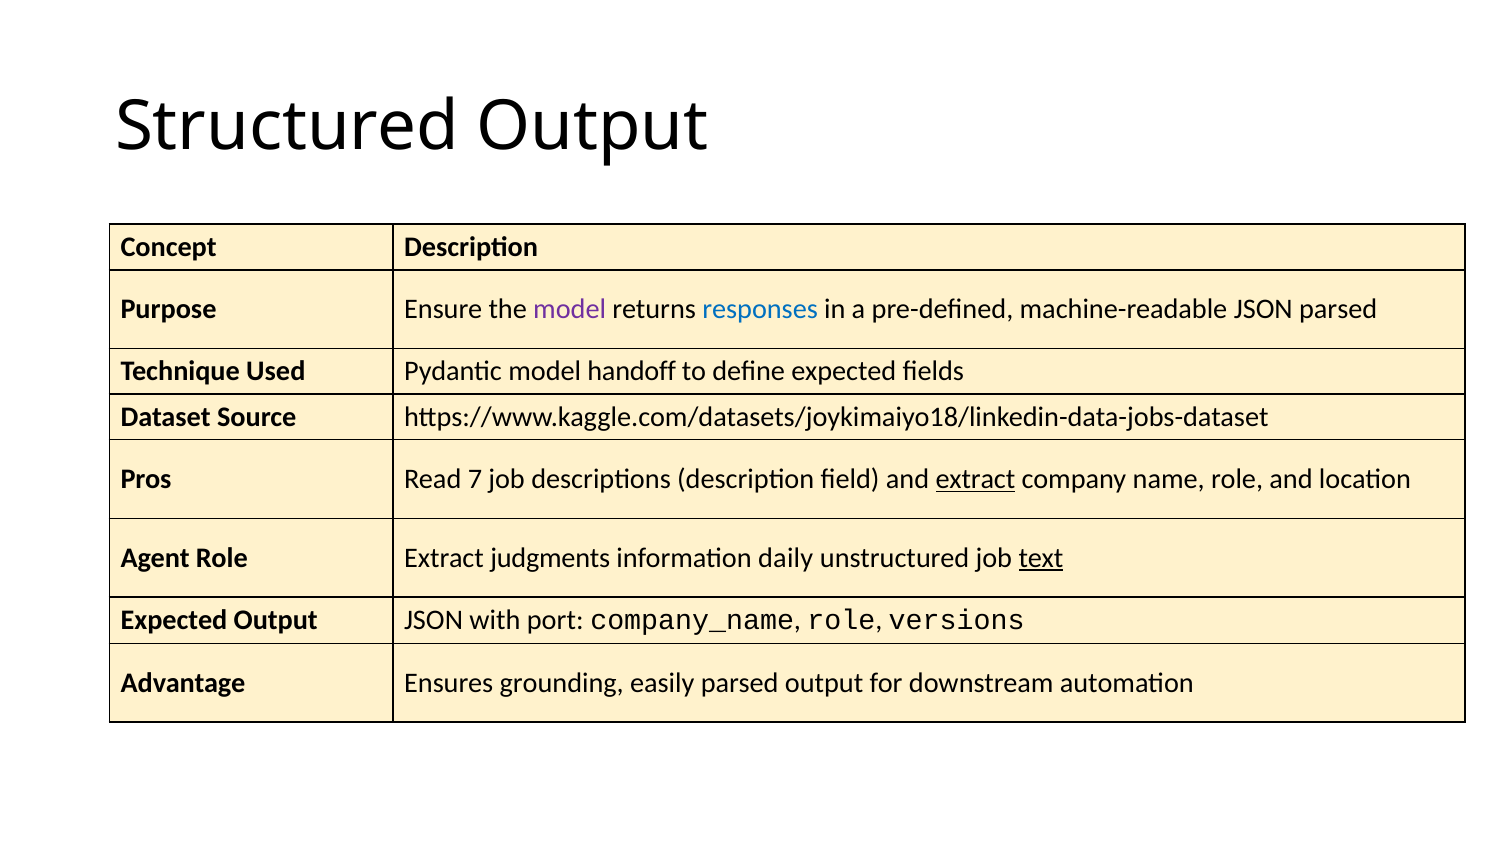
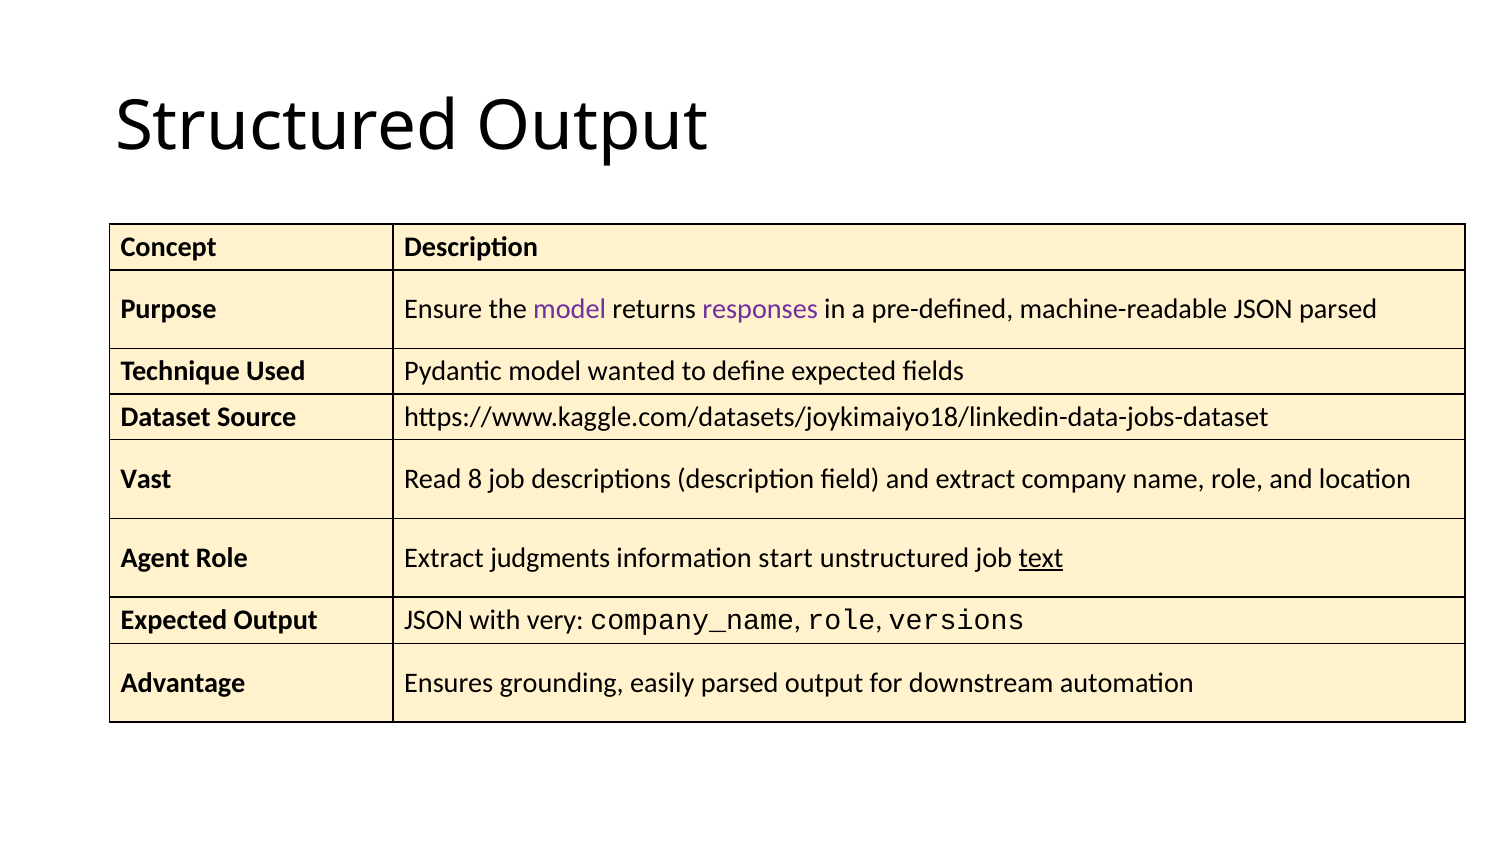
responses colour: blue -> purple
handoff: handoff -> wanted
Pros: Pros -> Vast
7: 7 -> 8
extract at (975, 479) underline: present -> none
daily: daily -> start
port: port -> very
